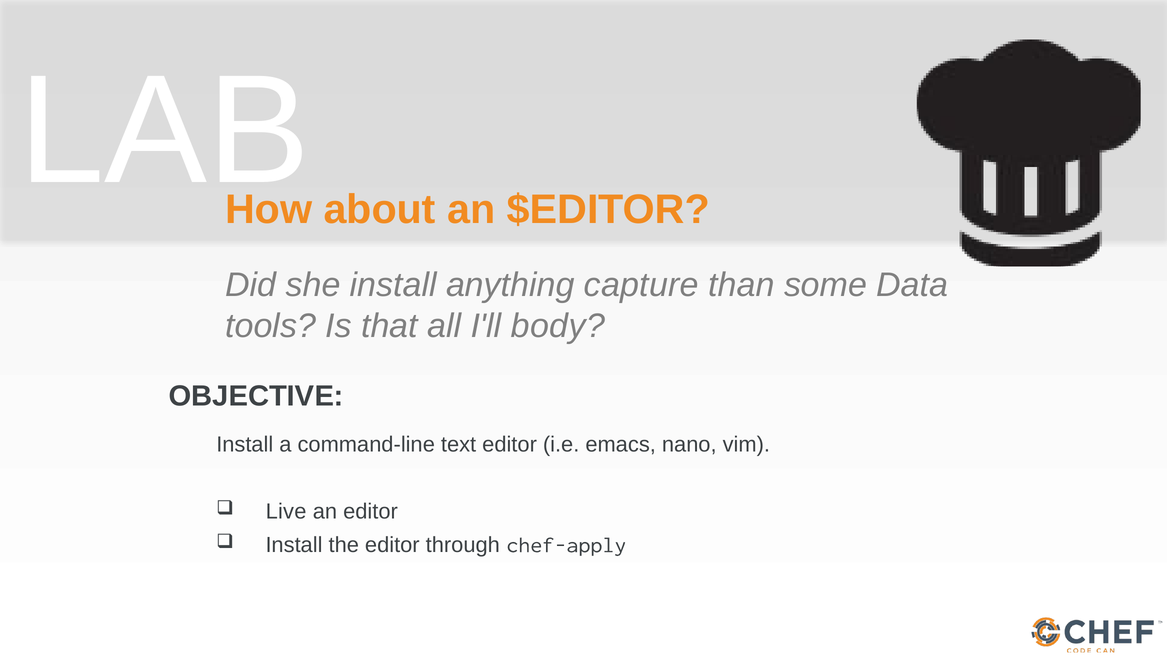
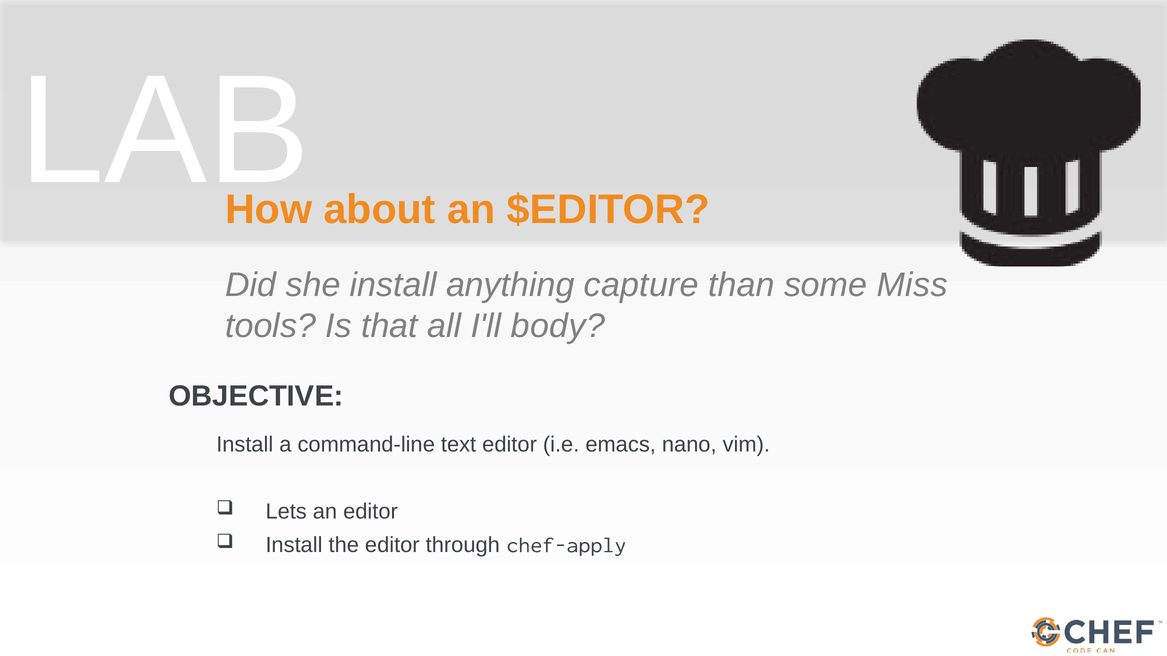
Data: Data -> Miss
Live: Live -> Lets
